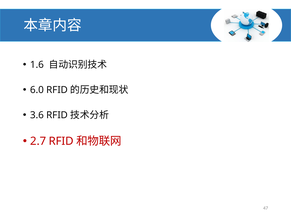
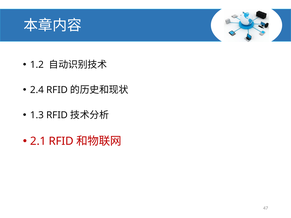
1.6: 1.6 -> 1.2
6.0: 6.0 -> 2.4
3.6: 3.6 -> 1.3
2.7: 2.7 -> 2.1
